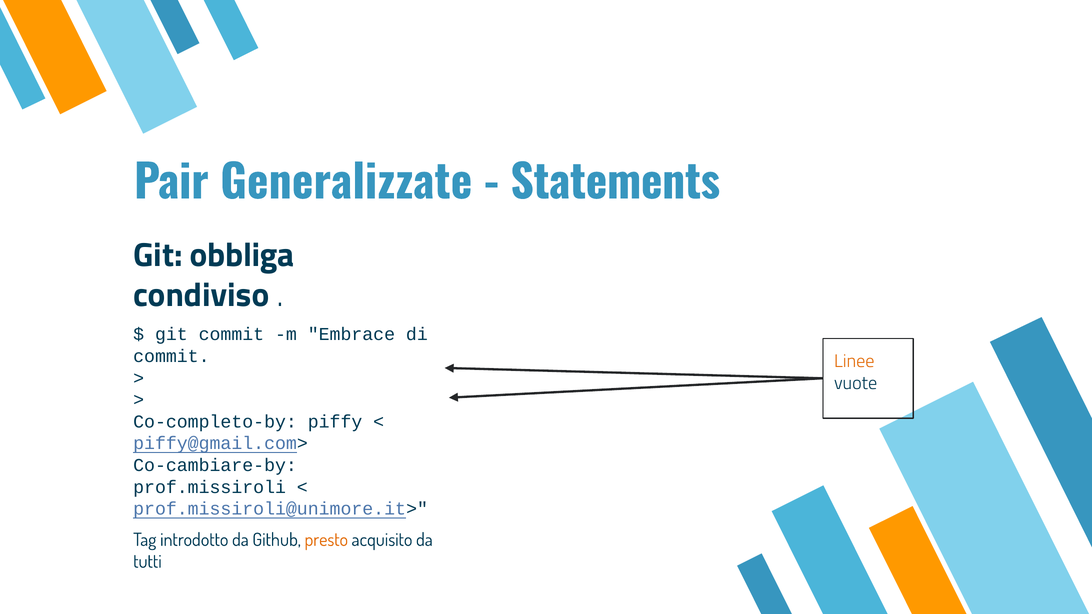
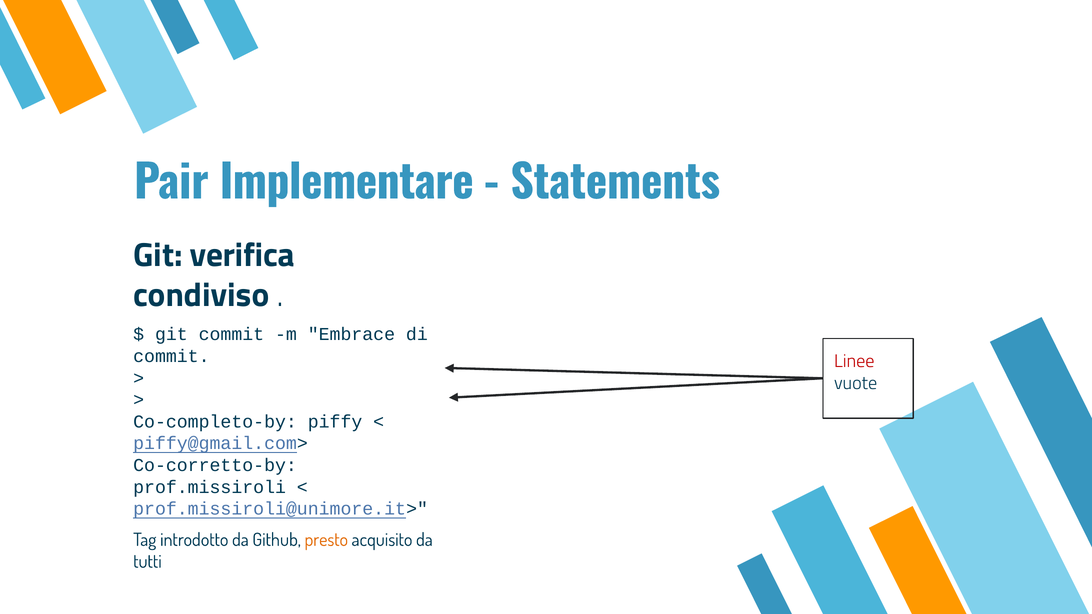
Generalizzate: Generalizzate -> Implementare
obbliga: obbliga -> verifica
Linee colour: orange -> red
Co-cambiare-by: Co-cambiare-by -> Co-corretto-by
